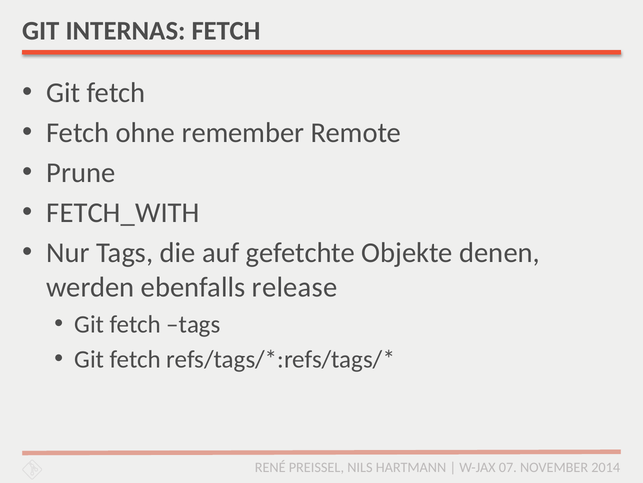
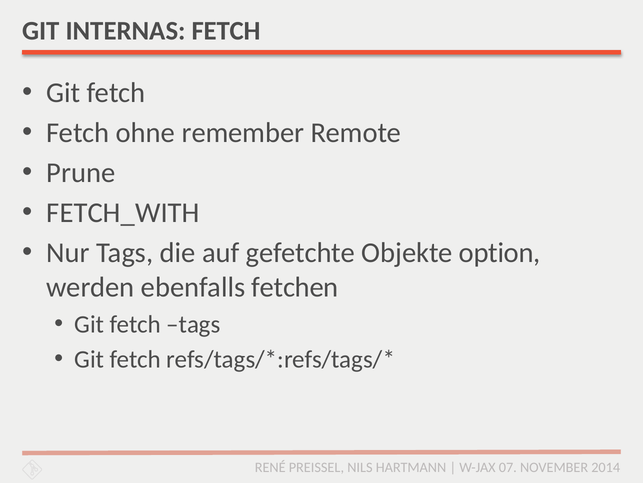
denen: denen -> option
release: release -> fetchen
